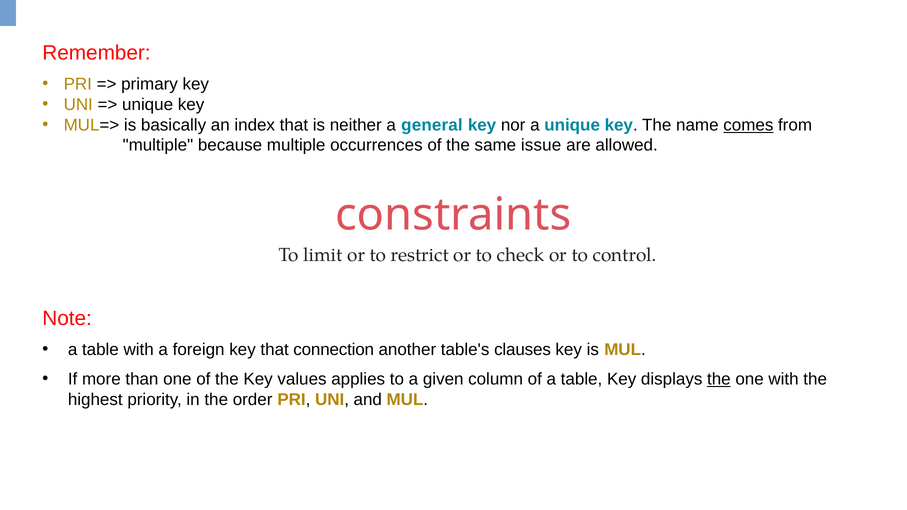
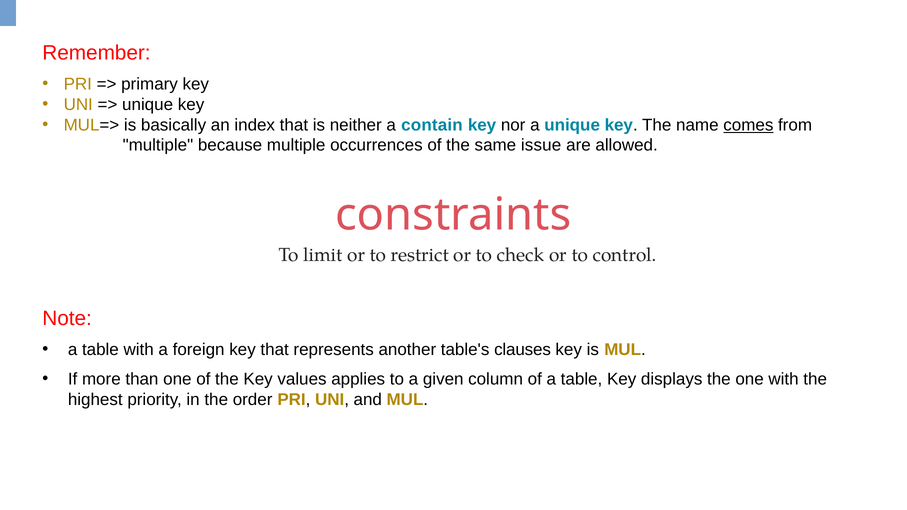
general: general -> contain
connection: connection -> represents
the at (719, 379) underline: present -> none
